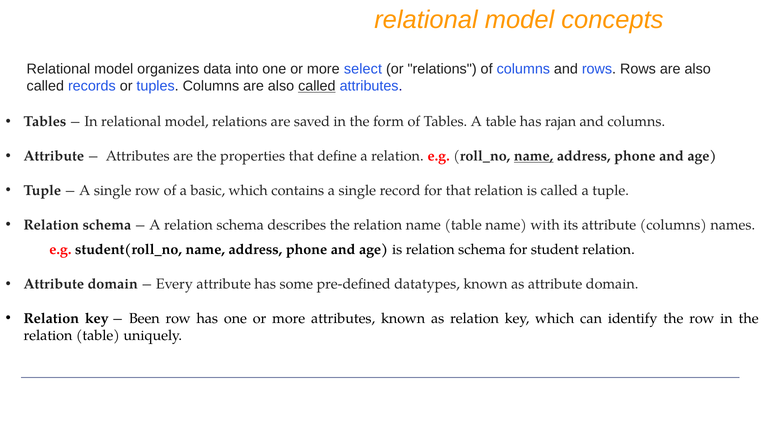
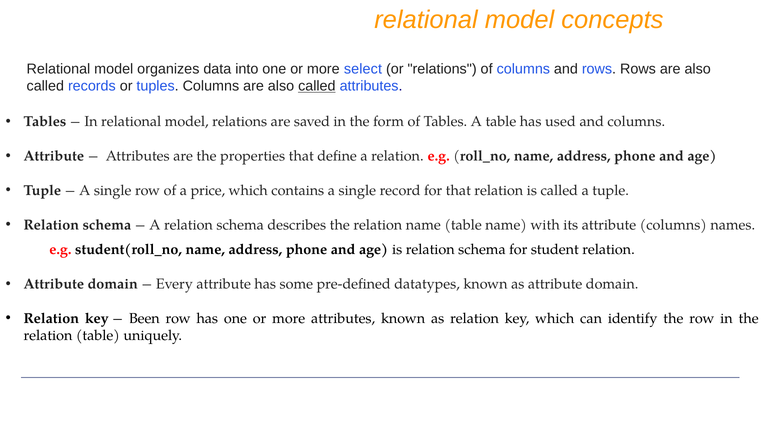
rajan: rajan -> used
name at (534, 156) underline: present -> none
basic: basic -> price
